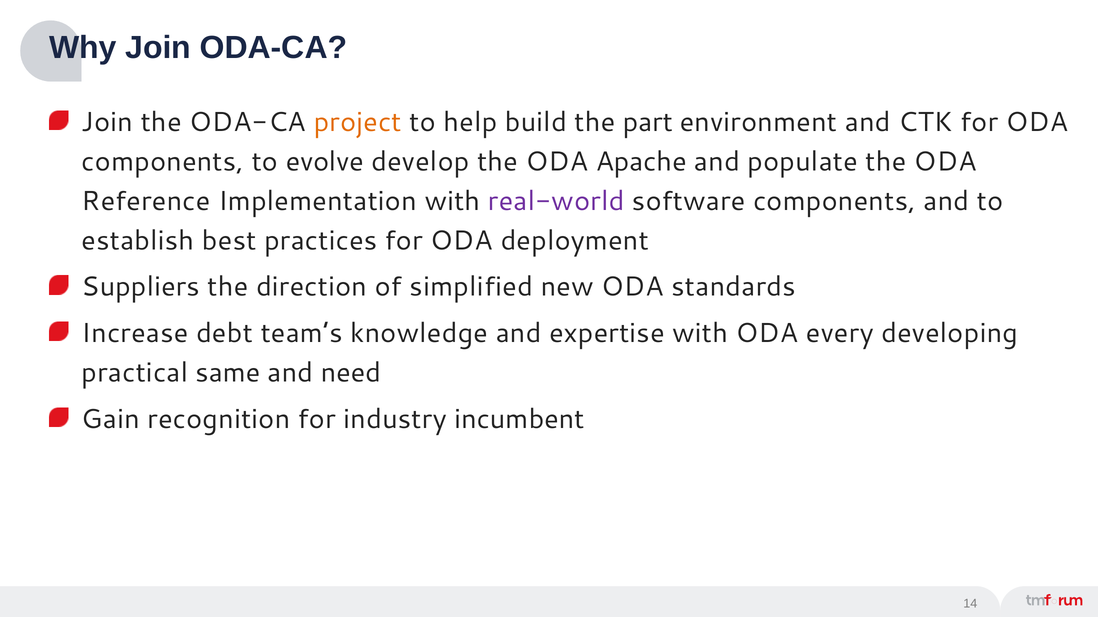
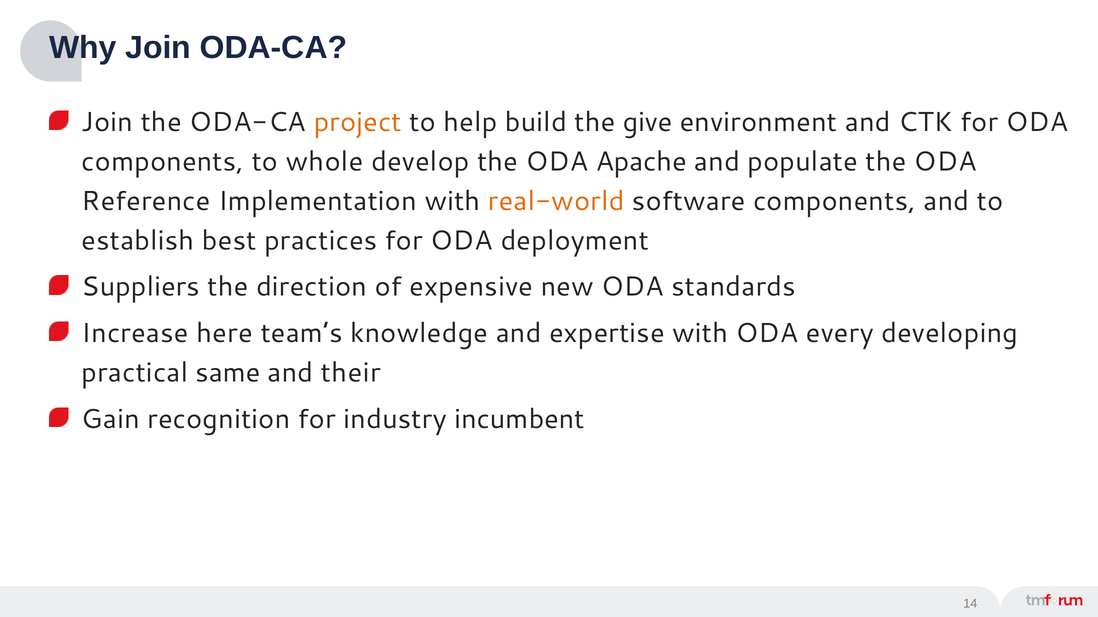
part: part -> give
evolve: evolve -> whole
real-world colour: purple -> orange
simplified: simplified -> expensive
debt: debt -> here
need: need -> their
